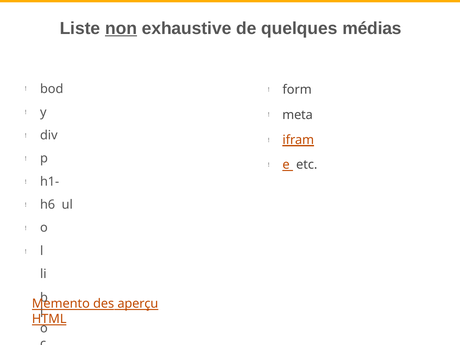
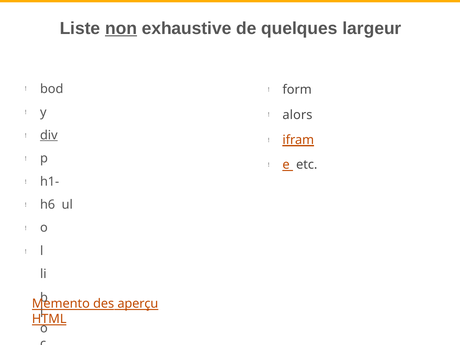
médias: médias -> largeur
meta: meta -> alors
div underline: none -> present
